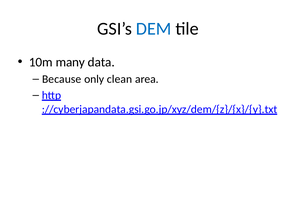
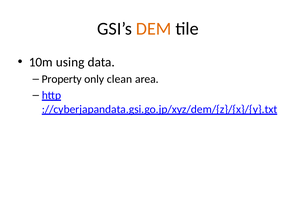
DEM colour: blue -> orange
many: many -> using
Because: Because -> Property
